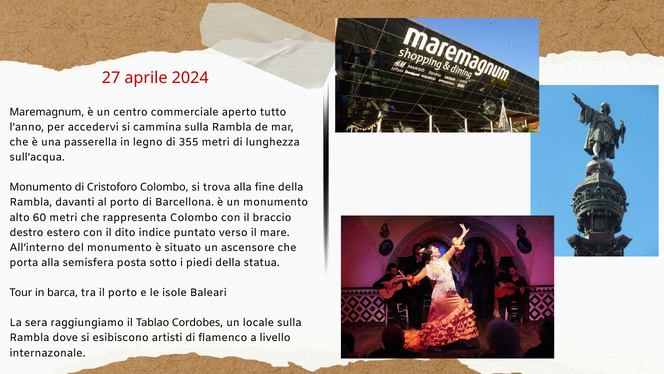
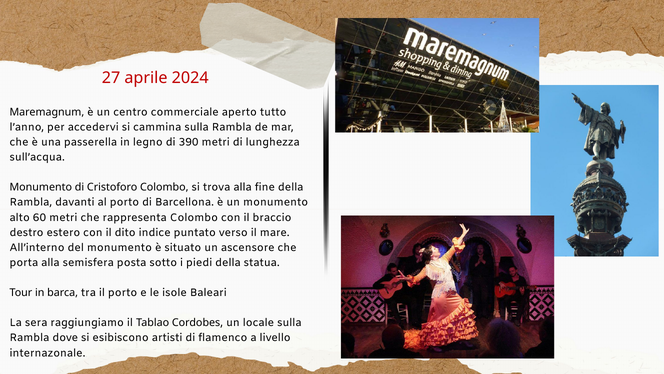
355: 355 -> 390
